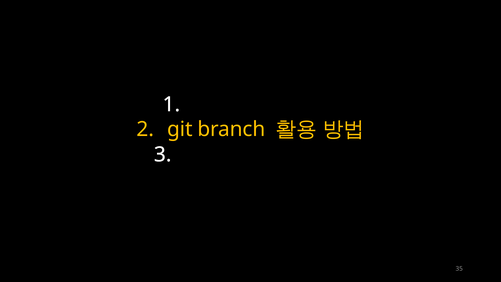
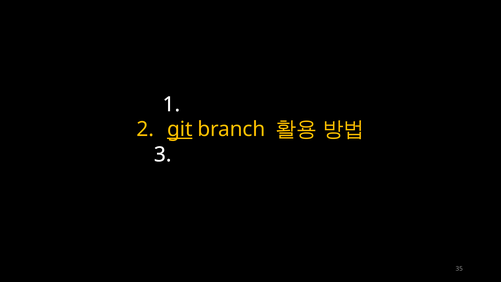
git underline: none -> present
